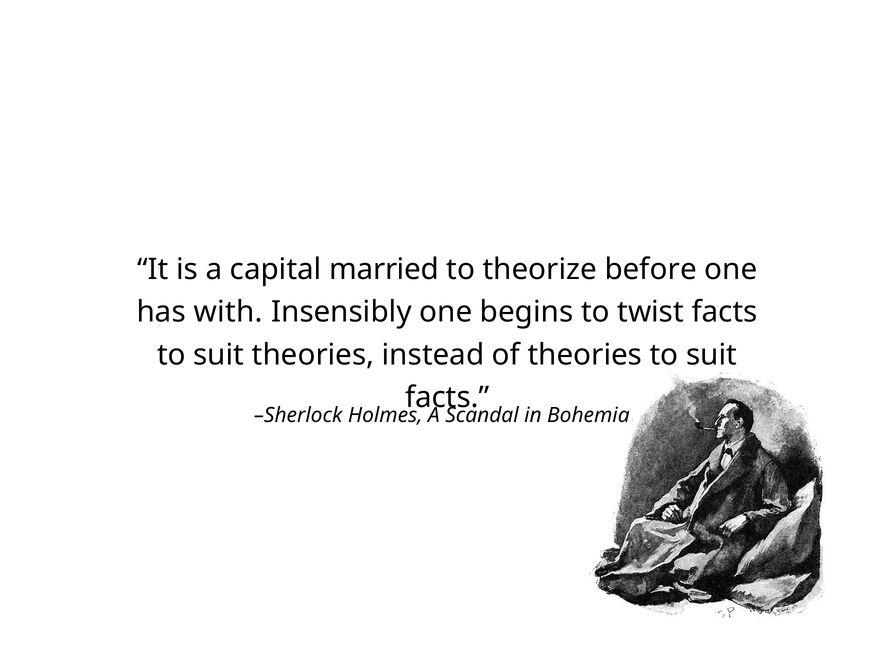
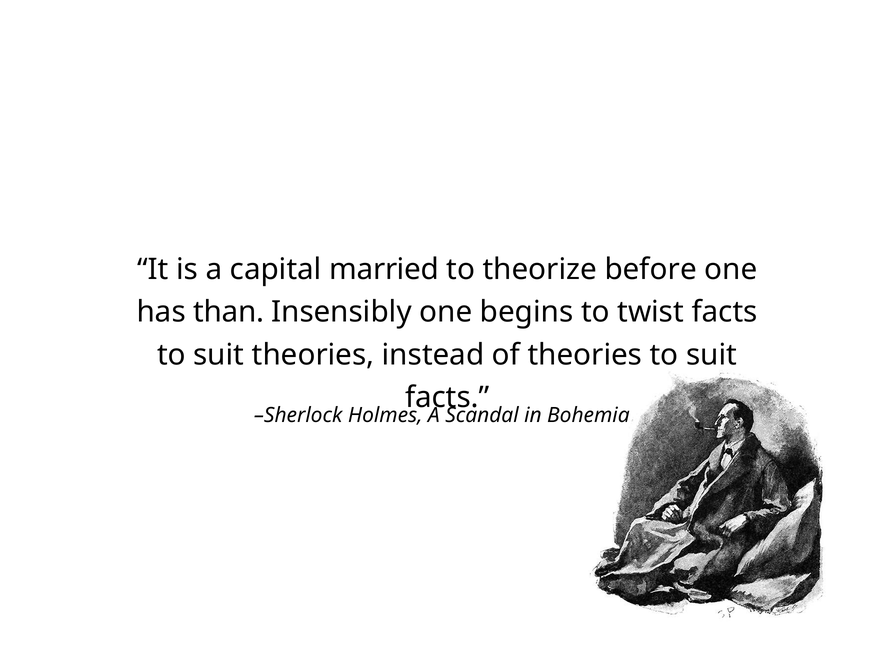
with: with -> than
